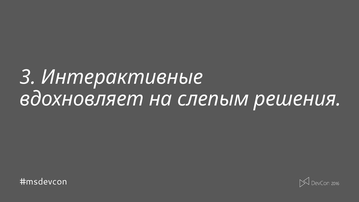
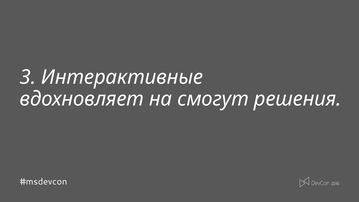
слепым: слепым -> смогут
